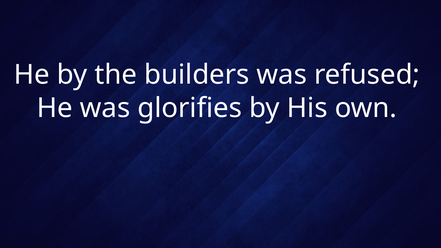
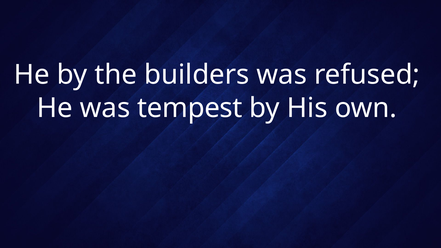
glorifies: glorifies -> tempest
